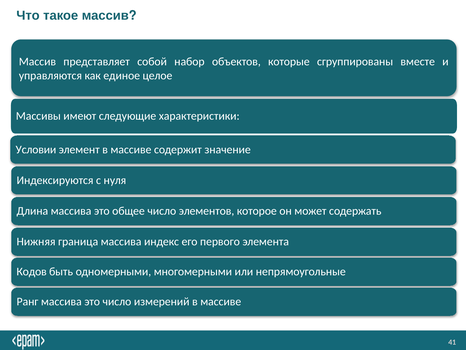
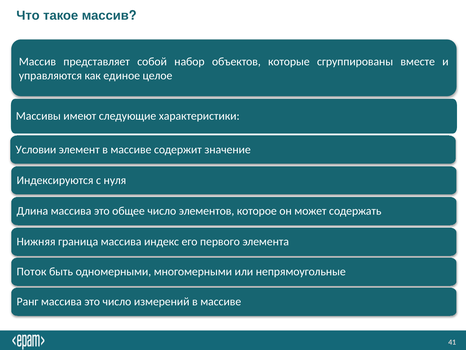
Кодов: Кодов -> Поток
